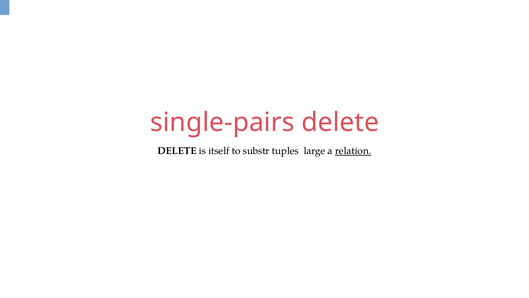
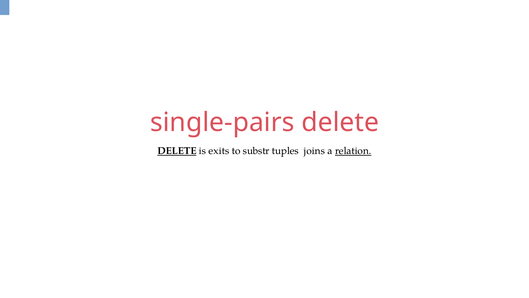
DELETE at (177, 151) underline: none -> present
itself: itself -> exits
large: large -> joins
